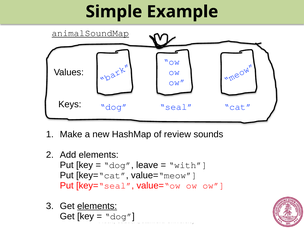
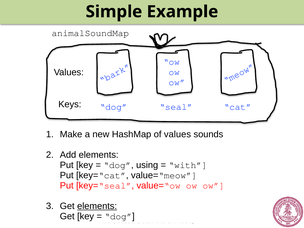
animalSoundMap underline: present -> none
of review: review -> values
leave: leave -> using
